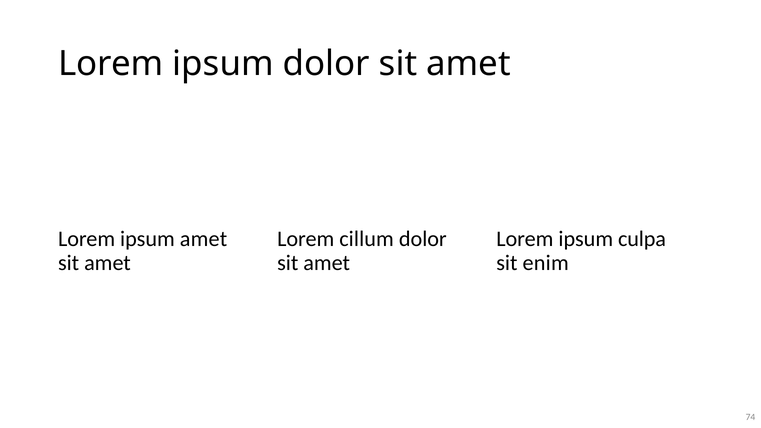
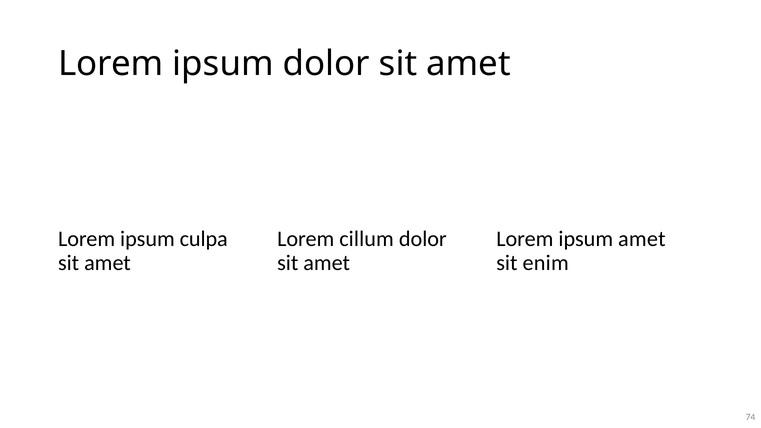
ipsum amet: amet -> culpa
ipsum culpa: culpa -> amet
